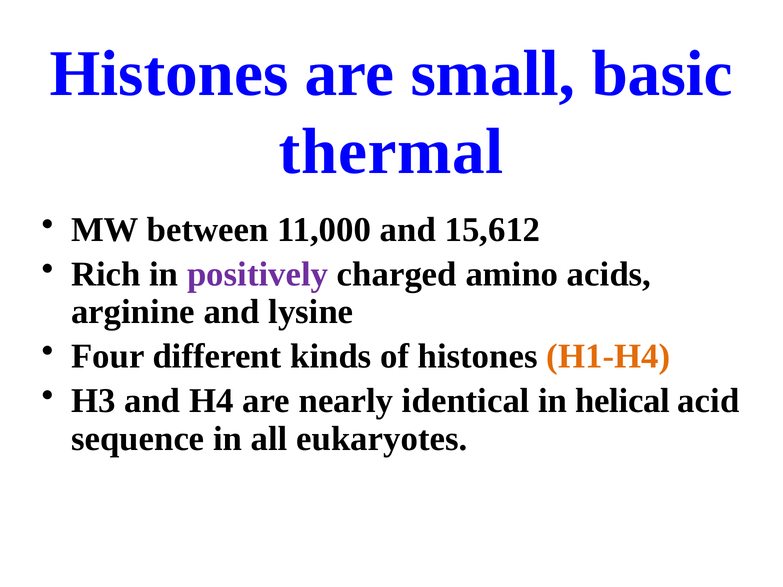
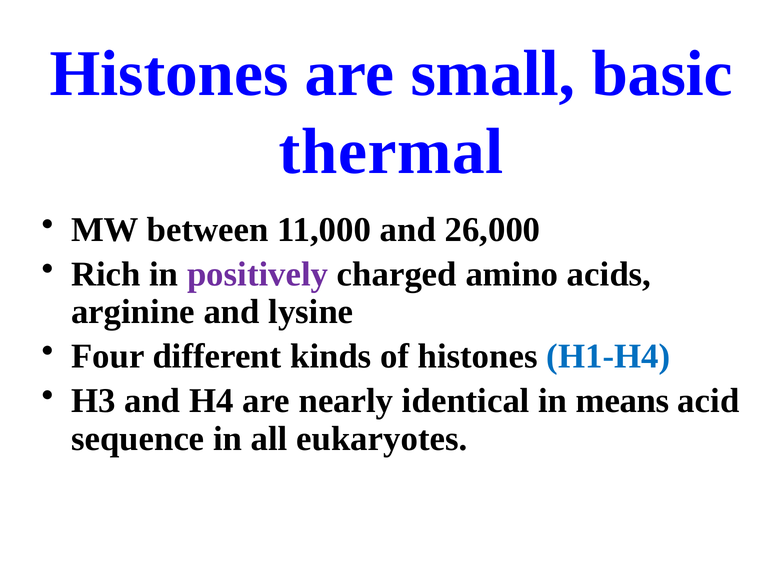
15,612: 15,612 -> 26,000
H1-H4 colour: orange -> blue
helical: helical -> means
